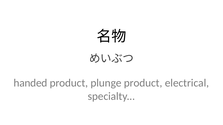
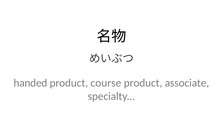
plunge: plunge -> course
electrical: electrical -> associate
